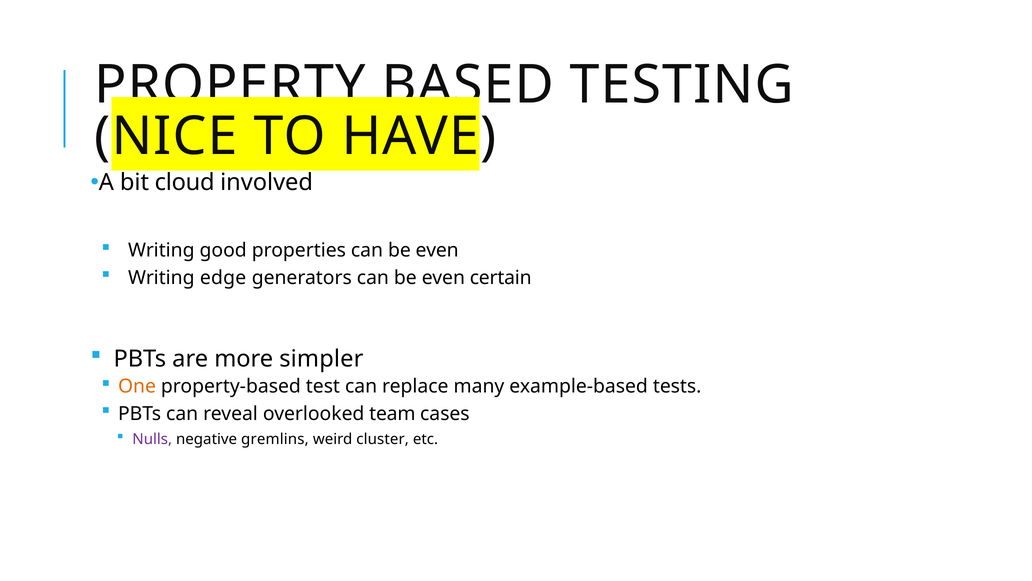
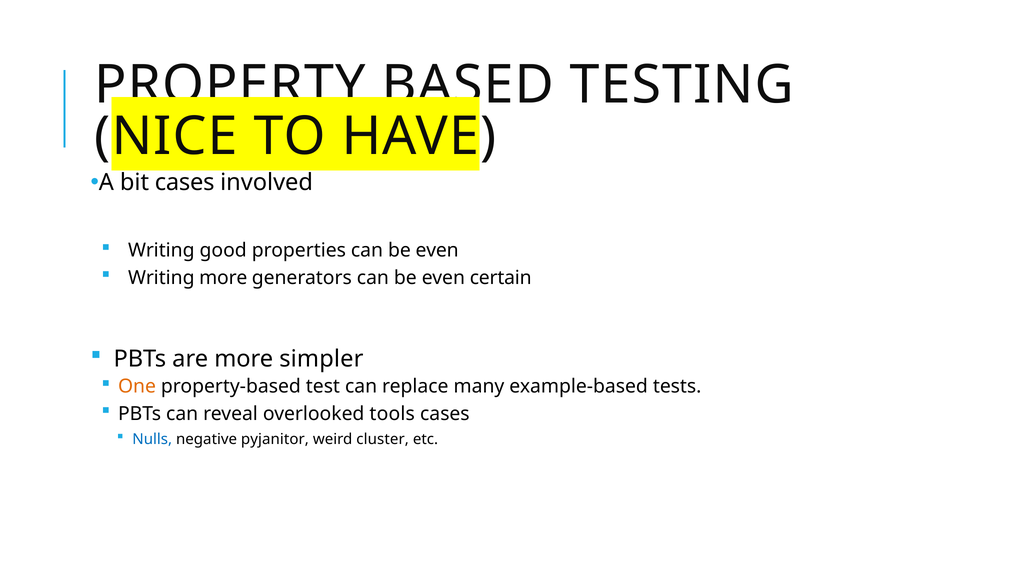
bit cloud: cloud -> cases
Writing edge: edge -> more
team: team -> tools
Nulls colour: purple -> blue
gremlins: gremlins -> pyjanitor
